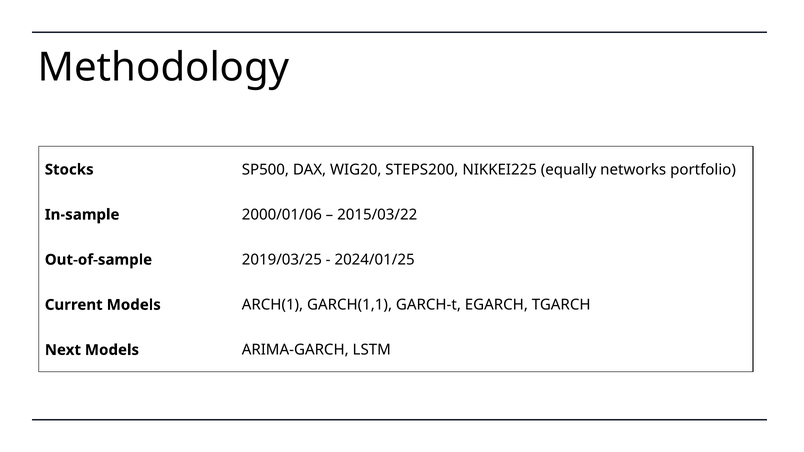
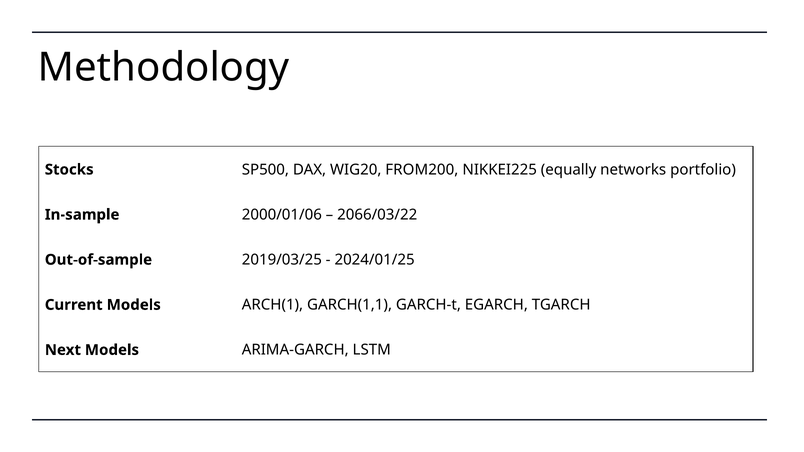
STEPS200: STEPS200 -> FROM200
2015/03/22: 2015/03/22 -> 2066/03/22
